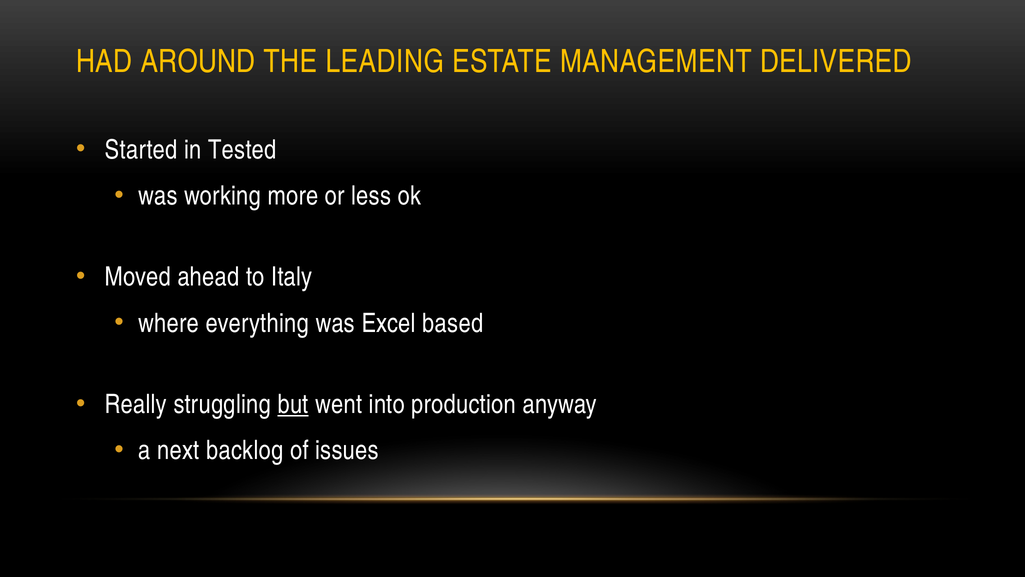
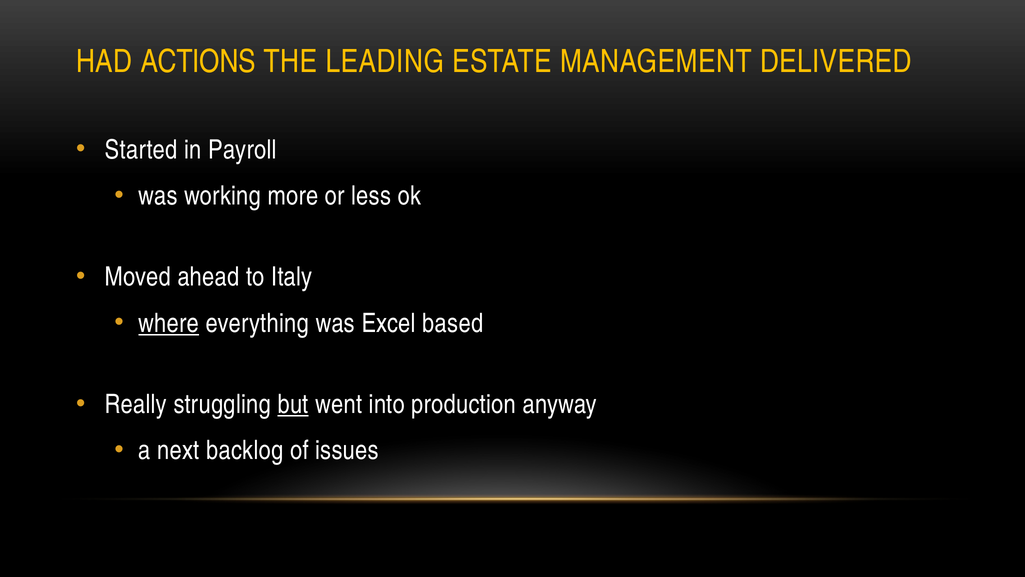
AROUND: AROUND -> ACTIONS
Tested: Tested -> Payroll
where underline: none -> present
